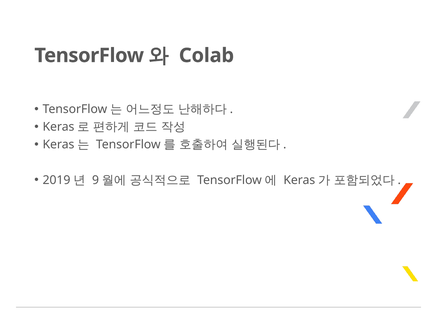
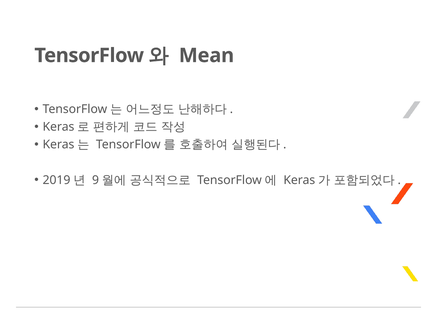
Colab: Colab -> Mean
